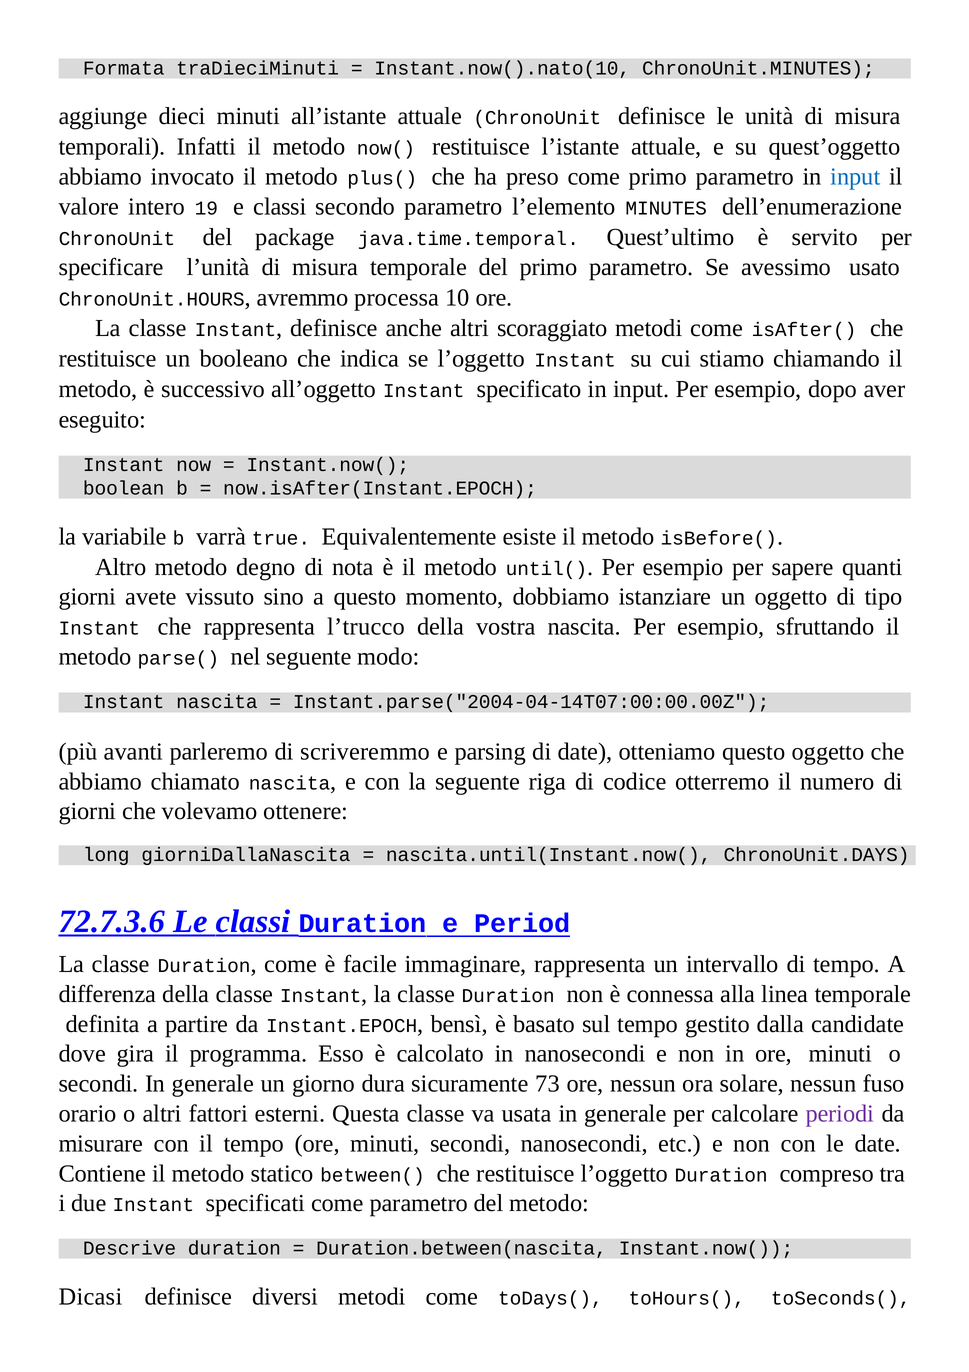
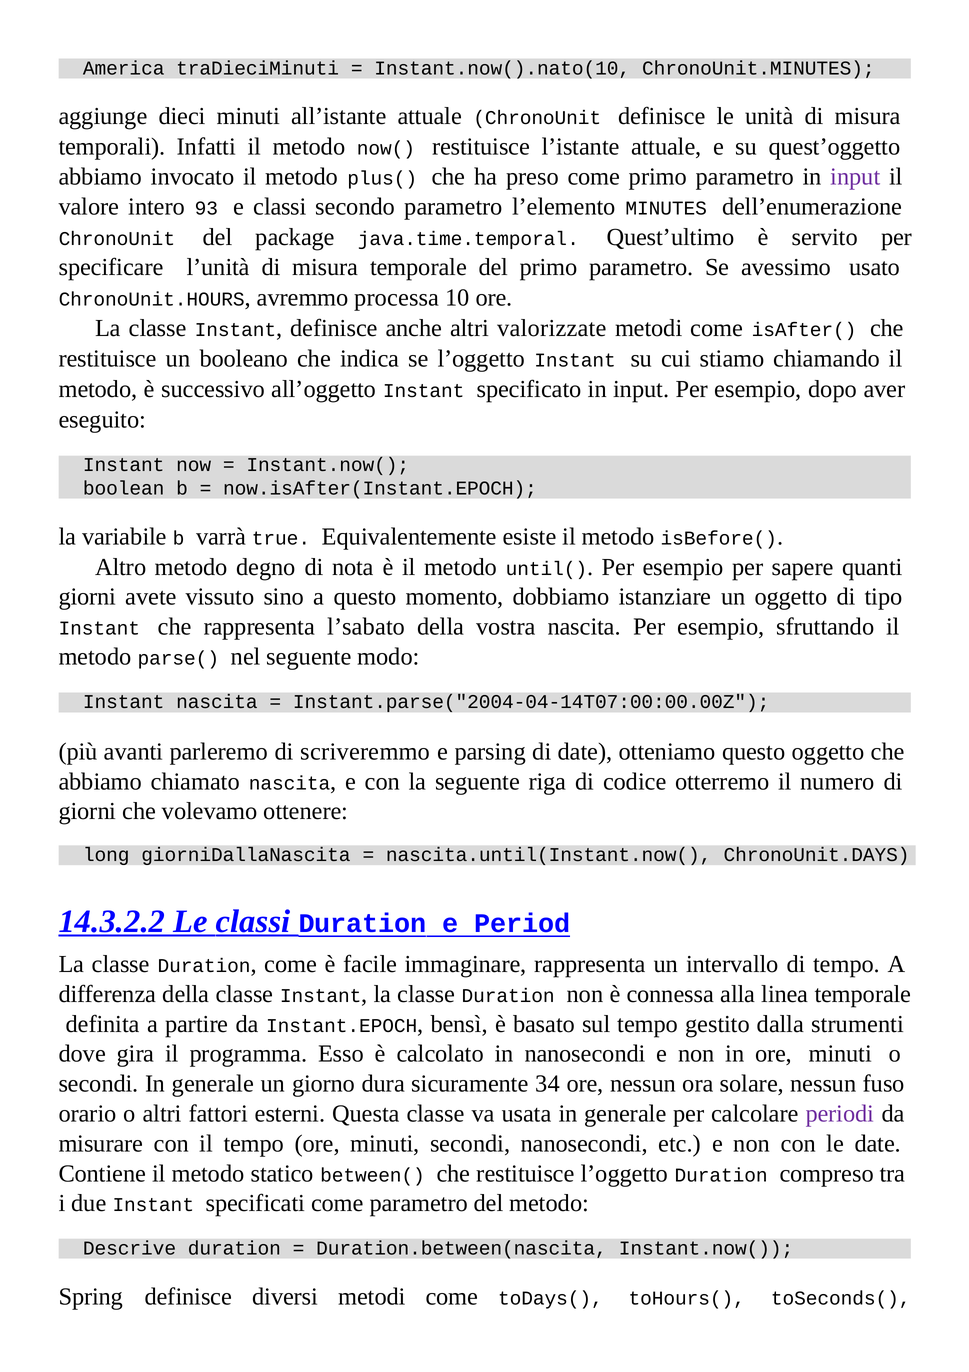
Formata: Formata -> America
input at (855, 177) colour: blue -> purple
19: 19 -> 93
scoraggiato: scoraggiato -> valorizzate
l’trucco: l’trucco -> l’sabato
72.7.3.6: 72.7.3.6 -> 14.3.2.2
candidate: candidate -> strumenti
73: 73 -> 34
Dicasi: Dicasi -> Spring
